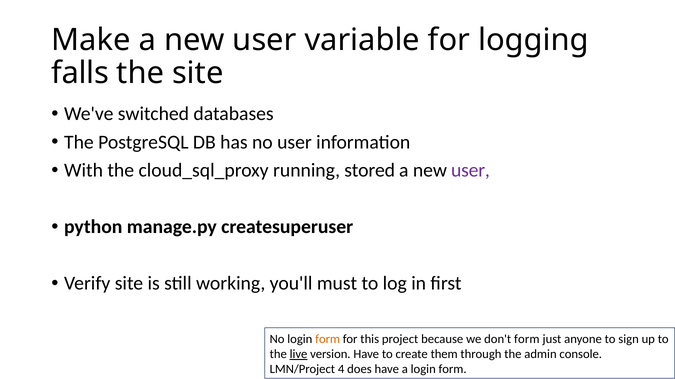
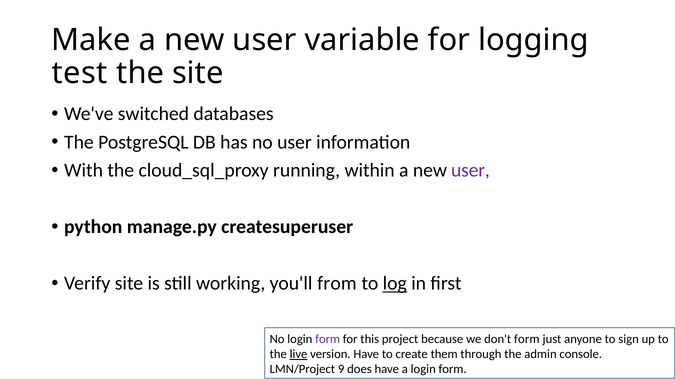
falls: falls -> test
stored: stored -> within
must: must -> from
log underline: none -> present
form at (328, 340) colour: orange -> purple
4: 4 -> 9
